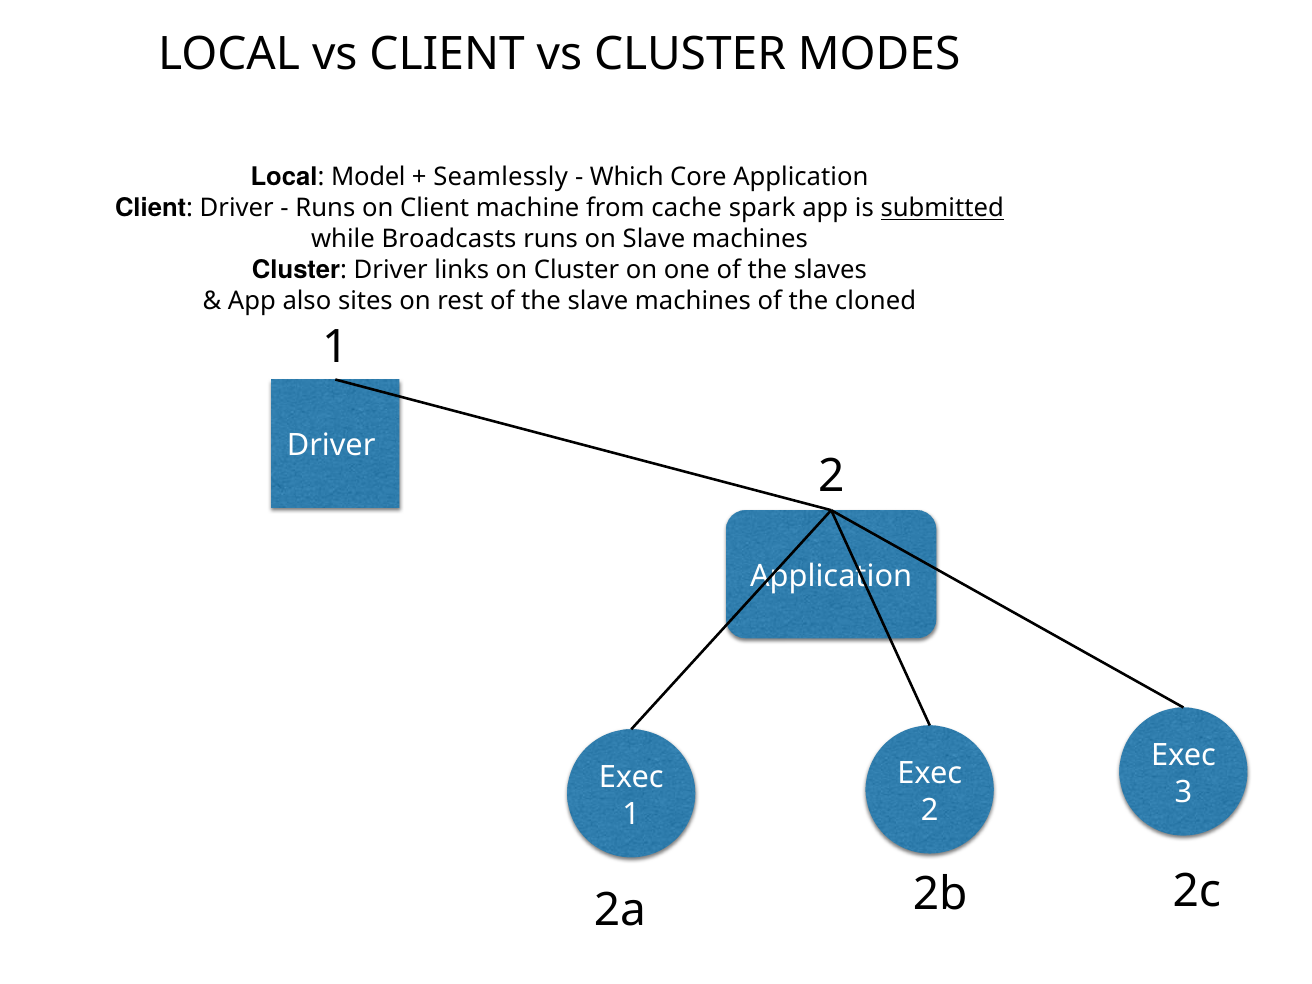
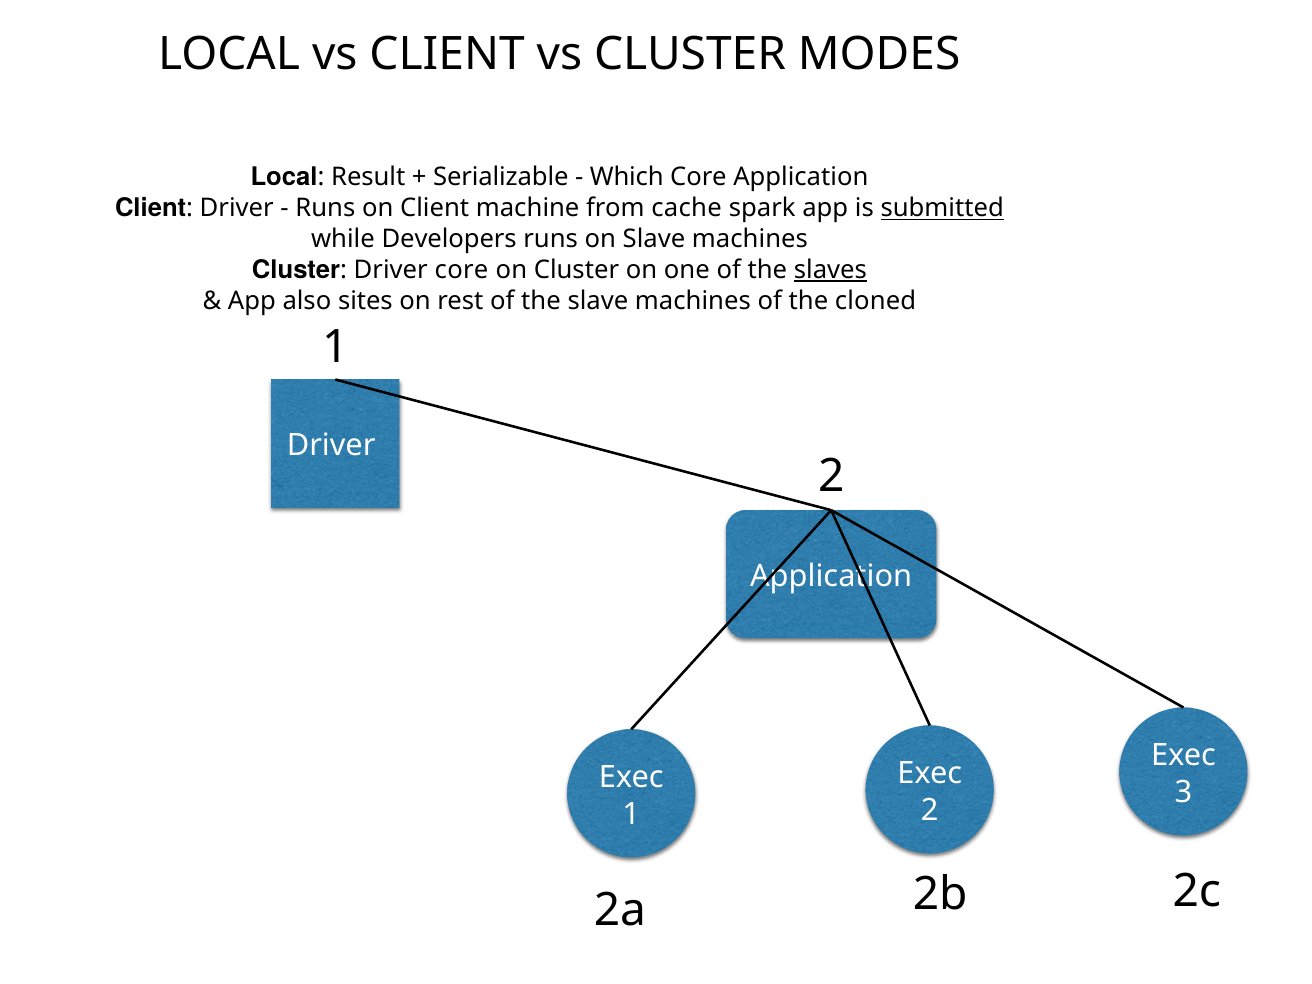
Model: Model -> Result
Seamlessly: Seamlessly -> Serializable
Broadcasts: Broadcasts -> Developers
Driver links: links -> core
slaves underline: none -> present
